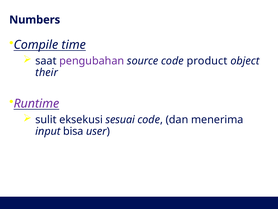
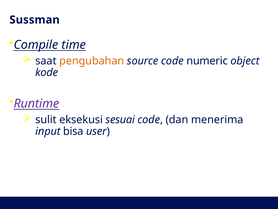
Numbers: Numbers -> Sussman
pengubahan colour: purple -> orange
product: product -> numeric
their: their -> kode
